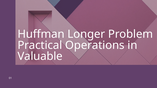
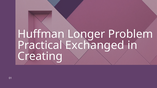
Operations: Operations -> Exchanged
Valuable: Valuable -> Creating
